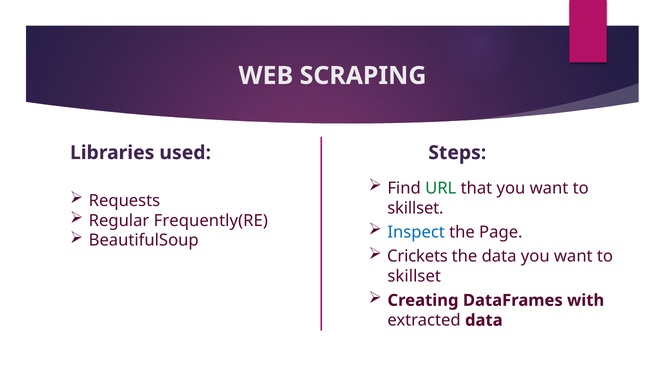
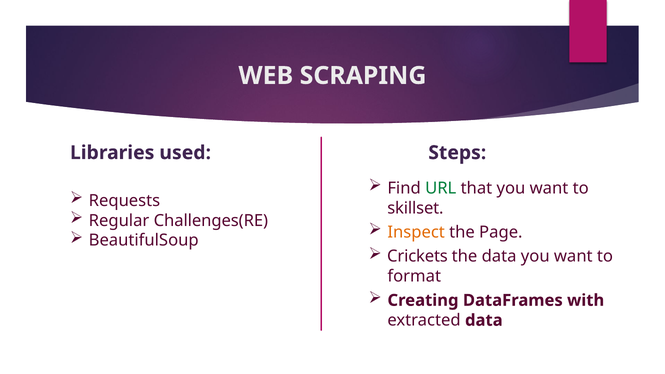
Frequently(RE: Frequently(RE -> Challenges(RE
Inspect colour: blue -> orange
skillset at (414, 276): skillset -> format
